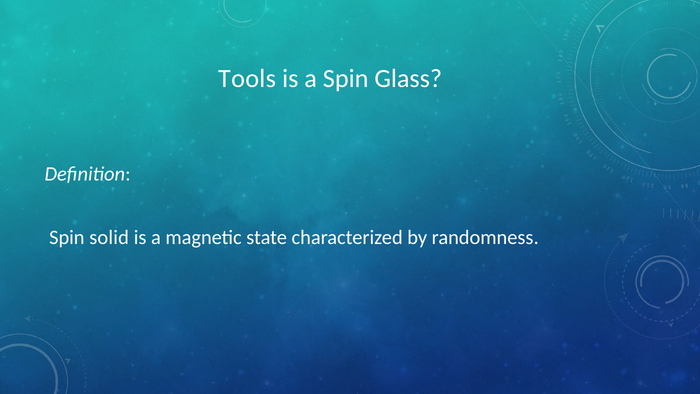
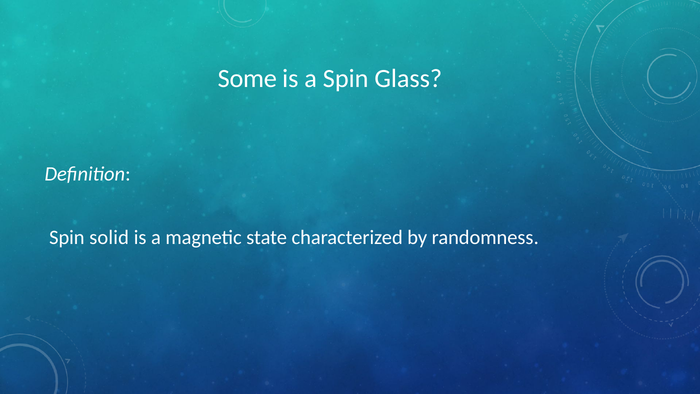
Tools: Tools -> Some
